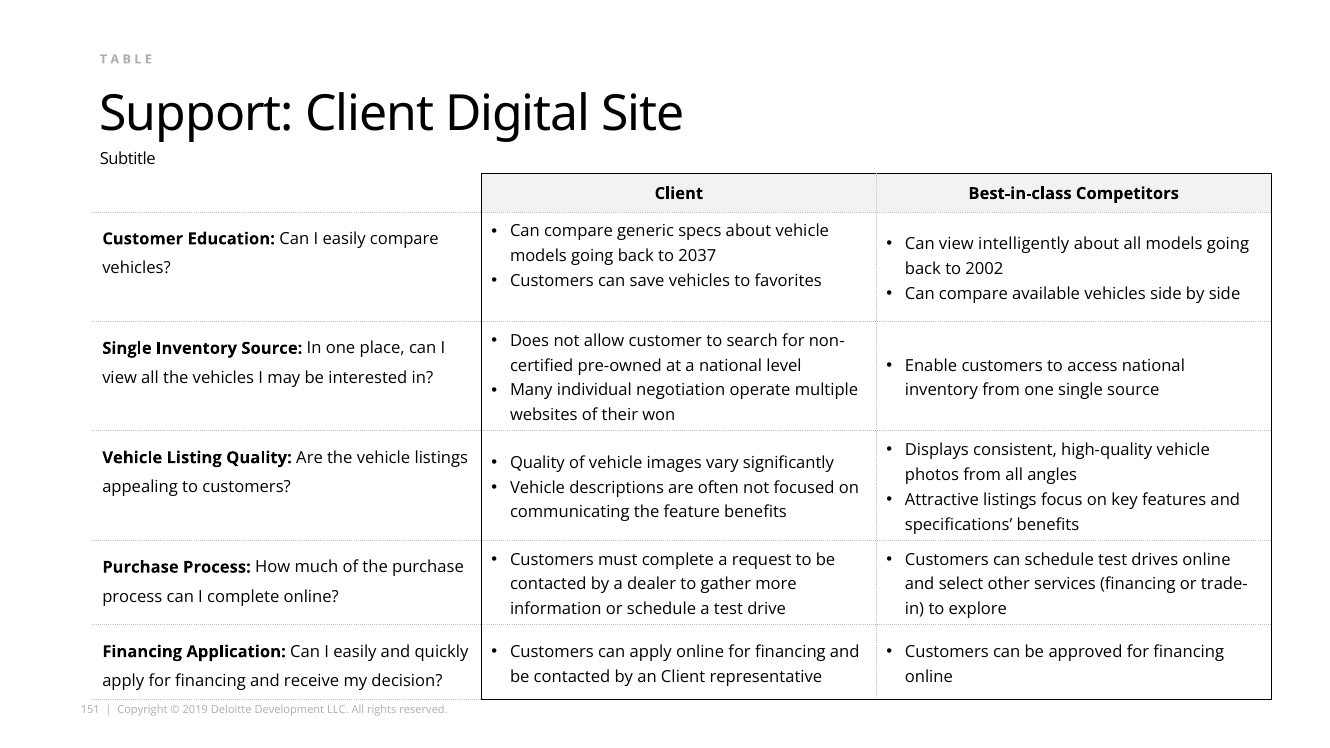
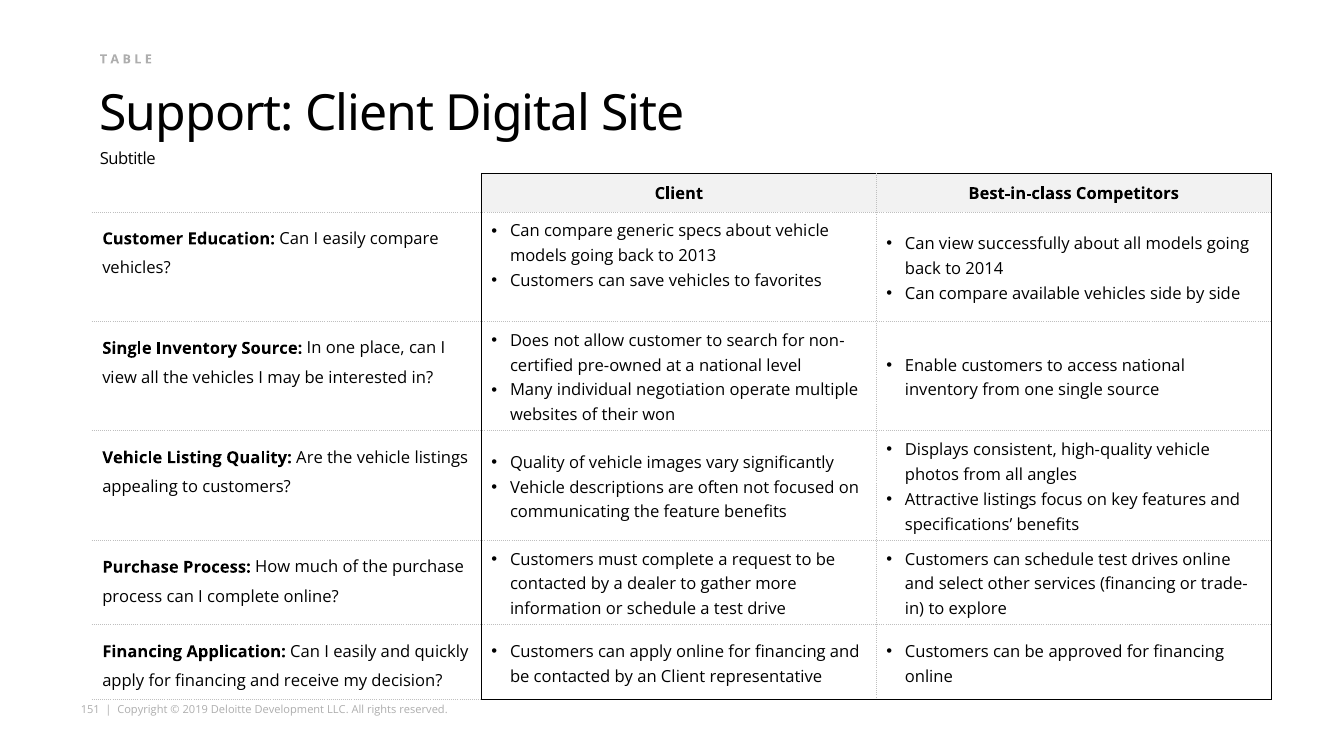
intelligently: intelligently -> successfully
2037: 2037 -> 2013
2002: 2002 -> 2014
